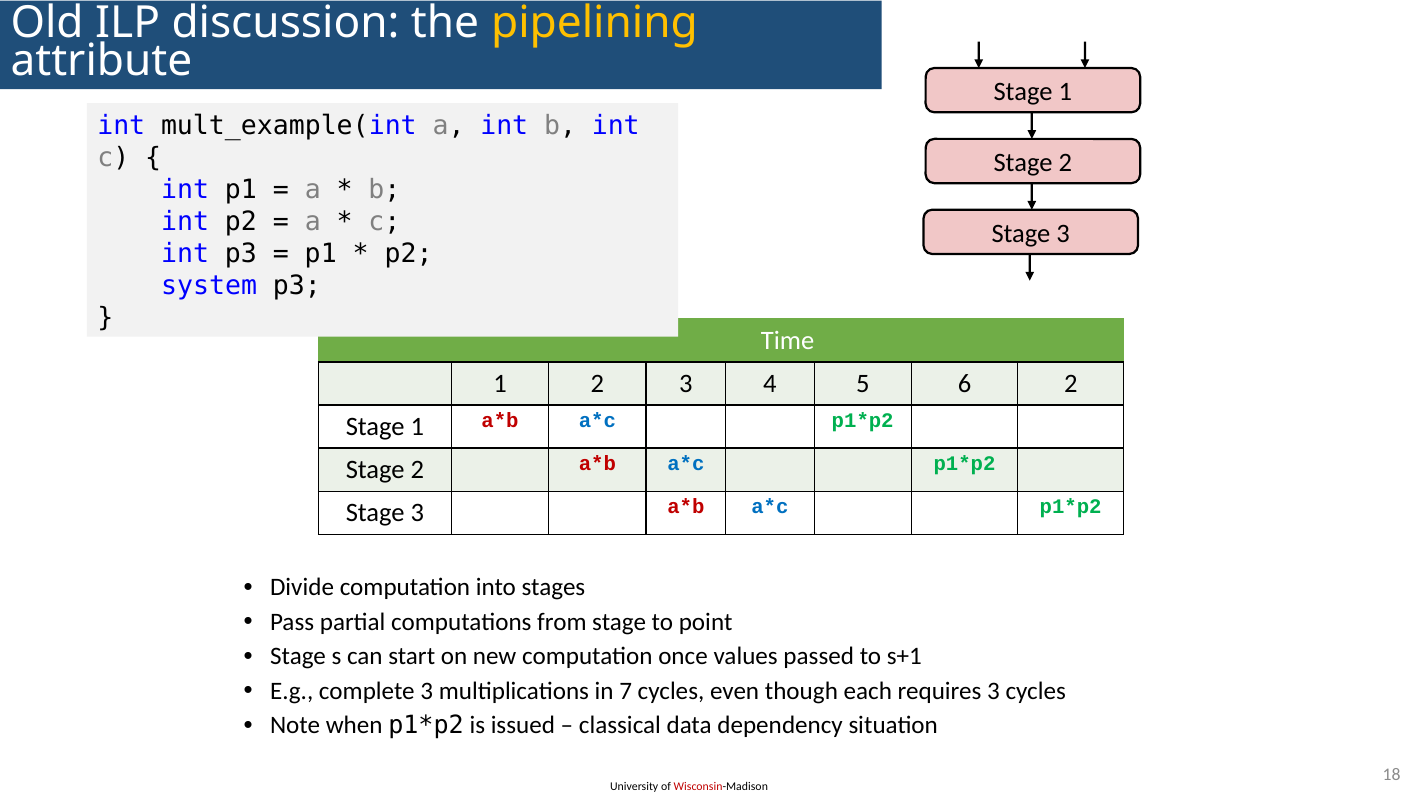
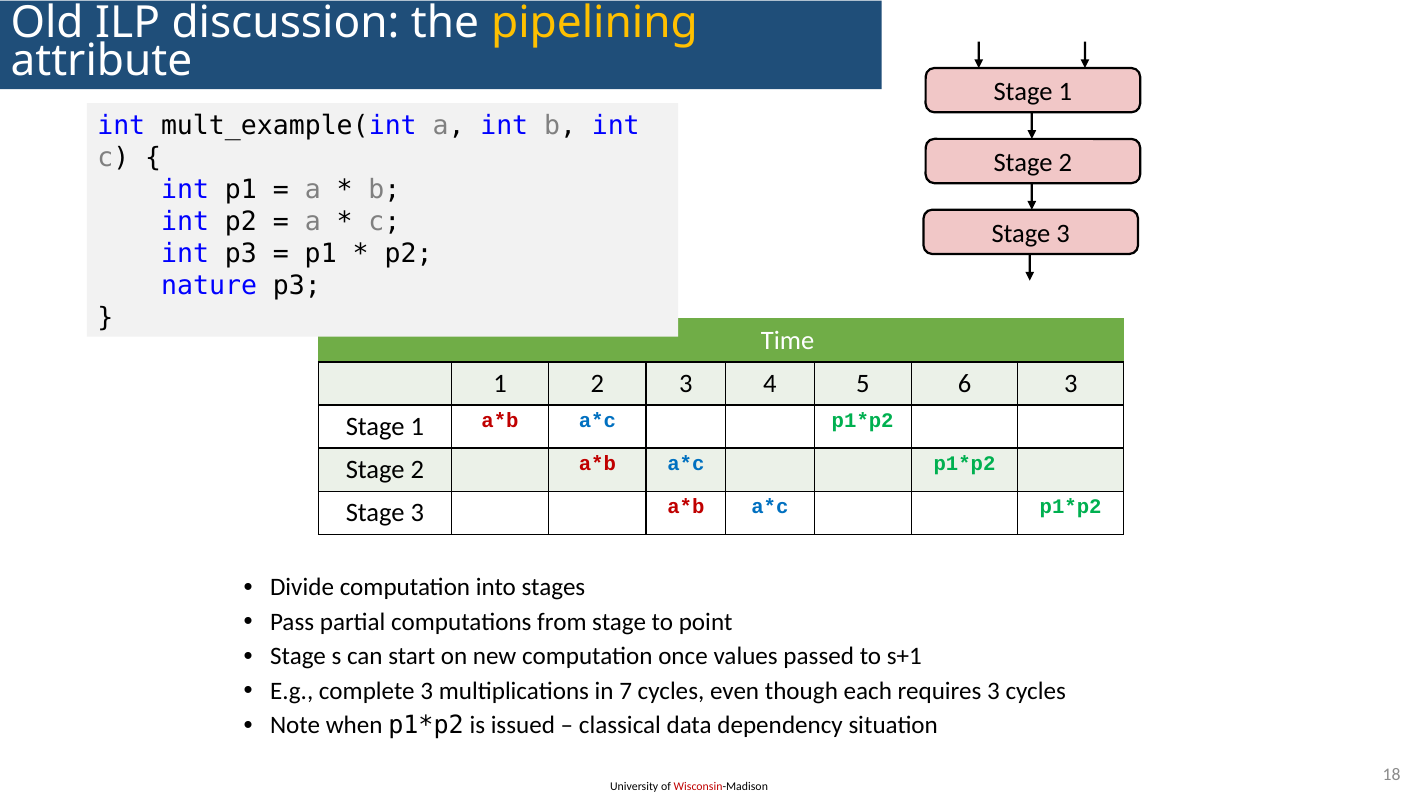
system: system -> nature
6 2: 2 -> 3
